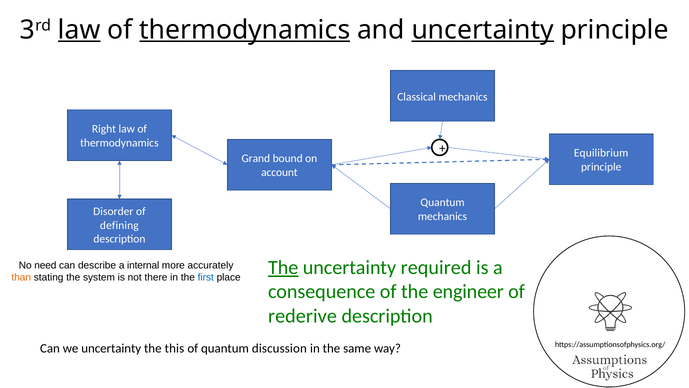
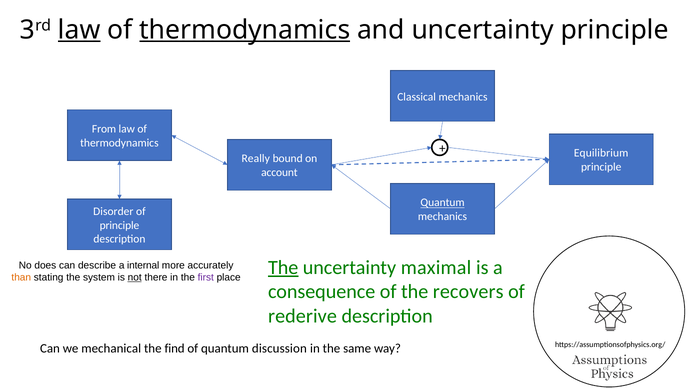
uncertainty at (483, 30) underline: present -> none
Right: Right -> From
Grand: Grand -> Really
Quantum at (443, 202) underline: none -> present
defining at (119, 225): defining -> principle
required: required -> maximal
need: need -> does
not underline: none -> present
first colour: blue -> purple
engineer: engineer -> recovers
we uncertainty: uncertainty -> mechanical
this: this -> find
